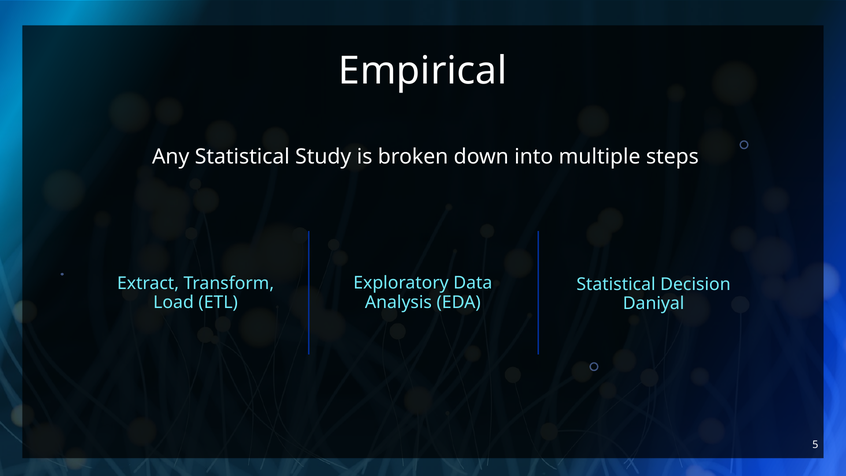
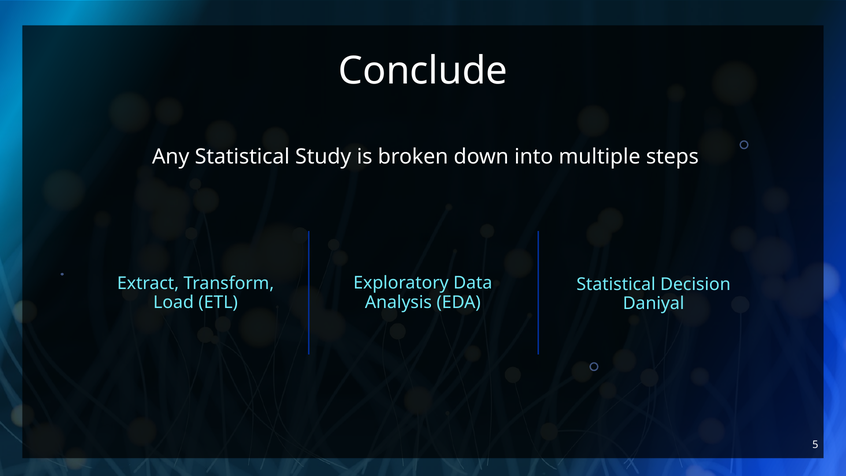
Empirical: Empirical -> Conclude
